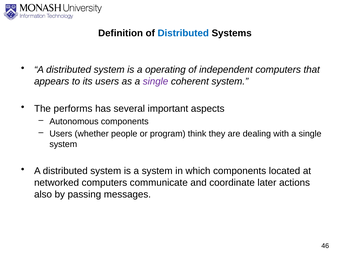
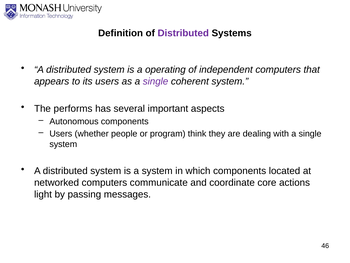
Distributed at (183, 33) colour: blue -> purple
later: later -> core
also: also -> light
